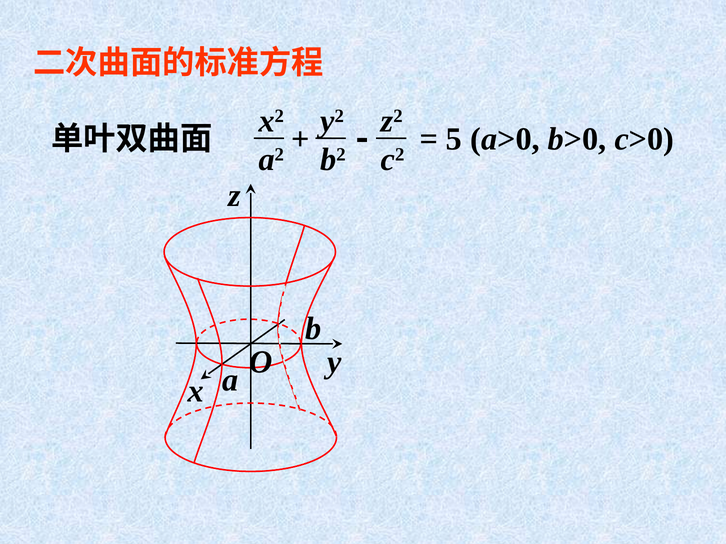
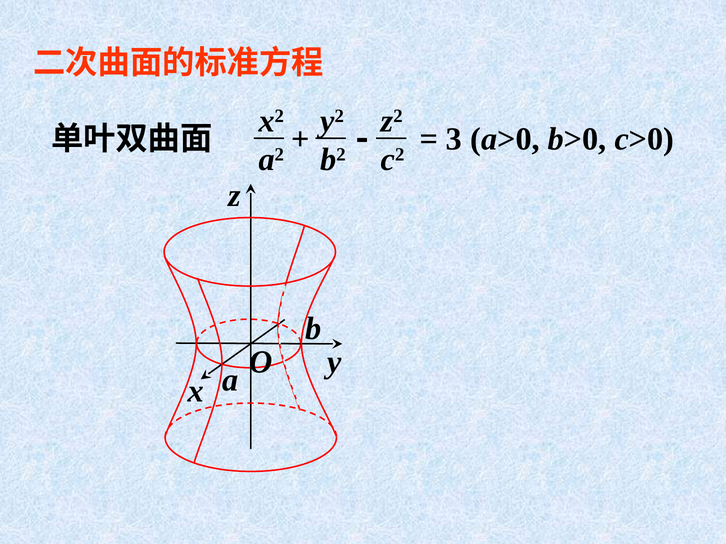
5: 5 -> 3
